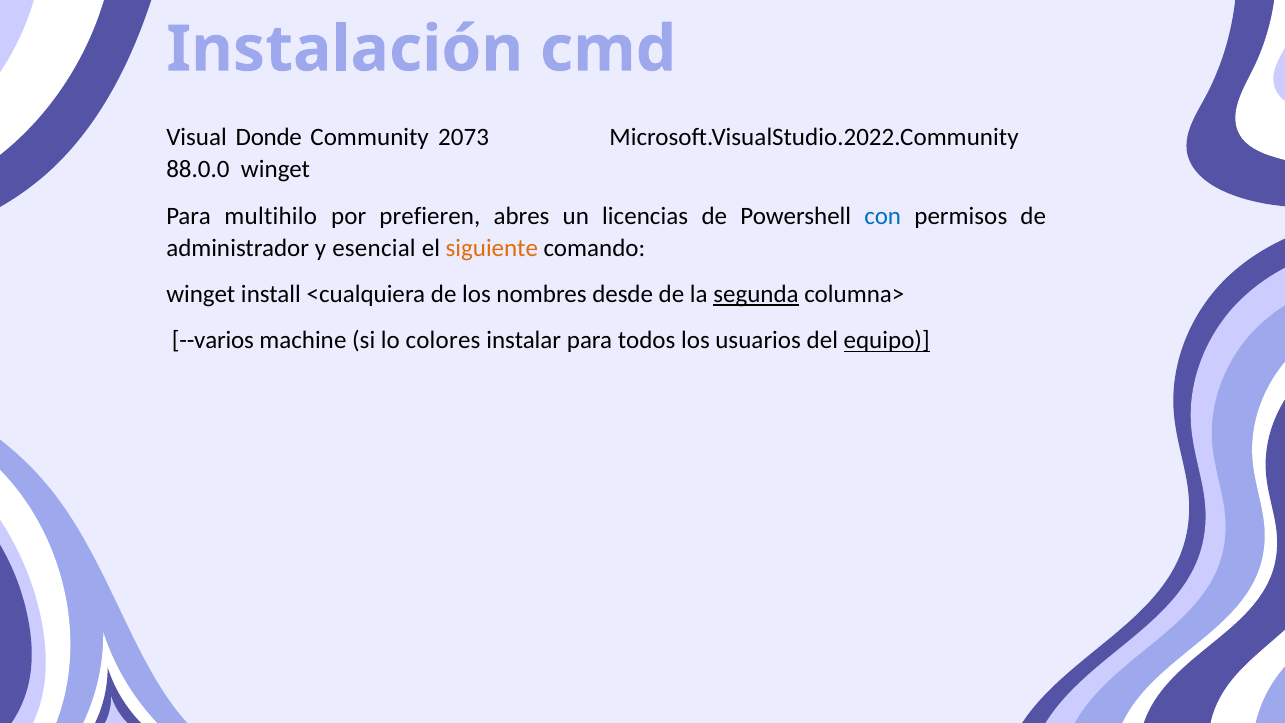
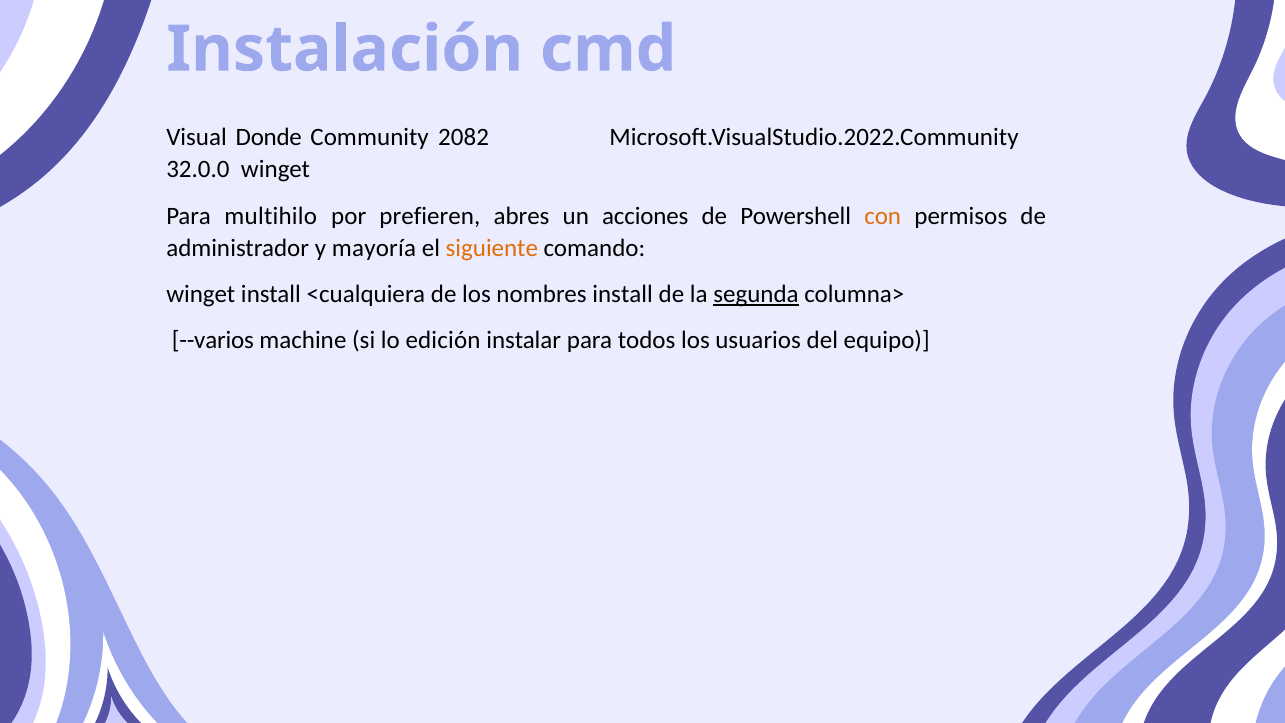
2073: 2073 -> 2082
88.0.0: 88.0.0 -> 32.0.0
licencias: licencias -> acciones
con colour: blue -> orange
esencial: esencial -> mayoría
nombres desde: desde -> install
colores: colores -> edición
equipo underline: present -> none
